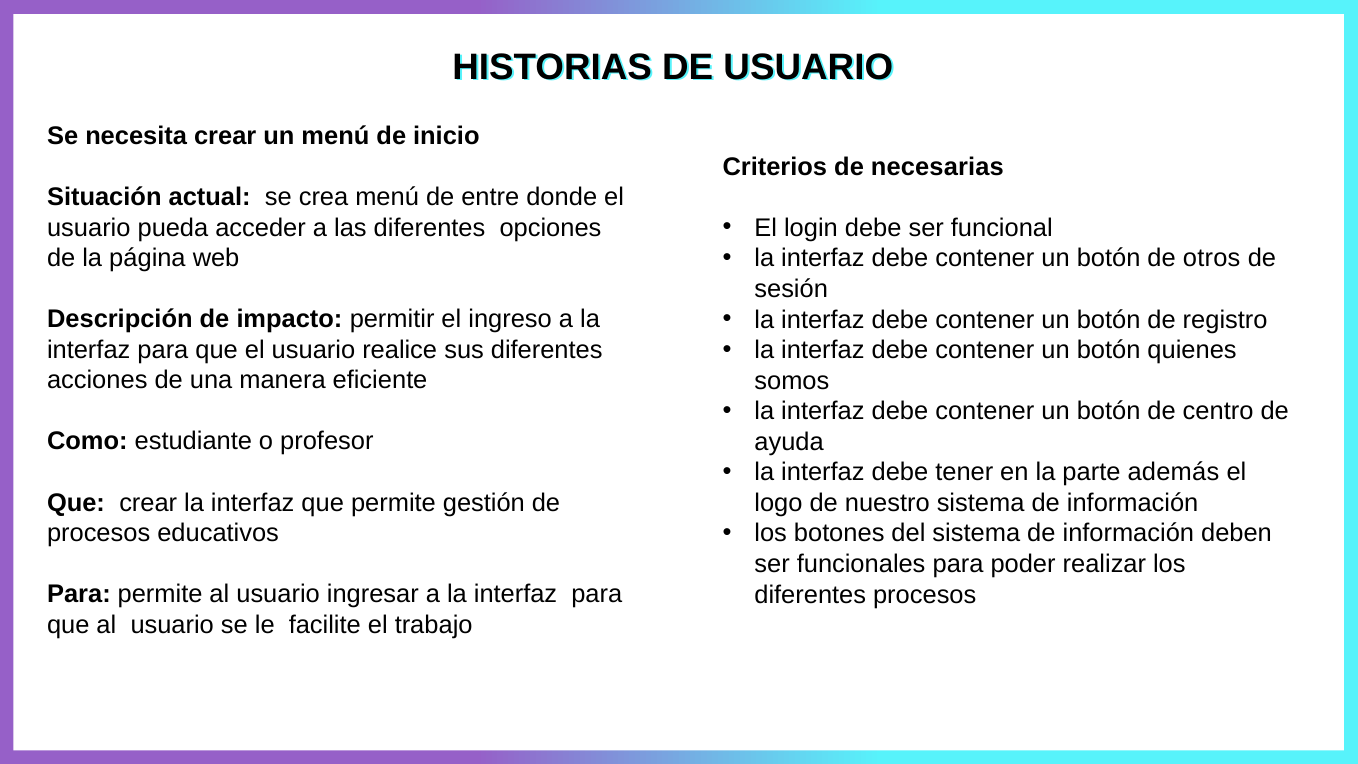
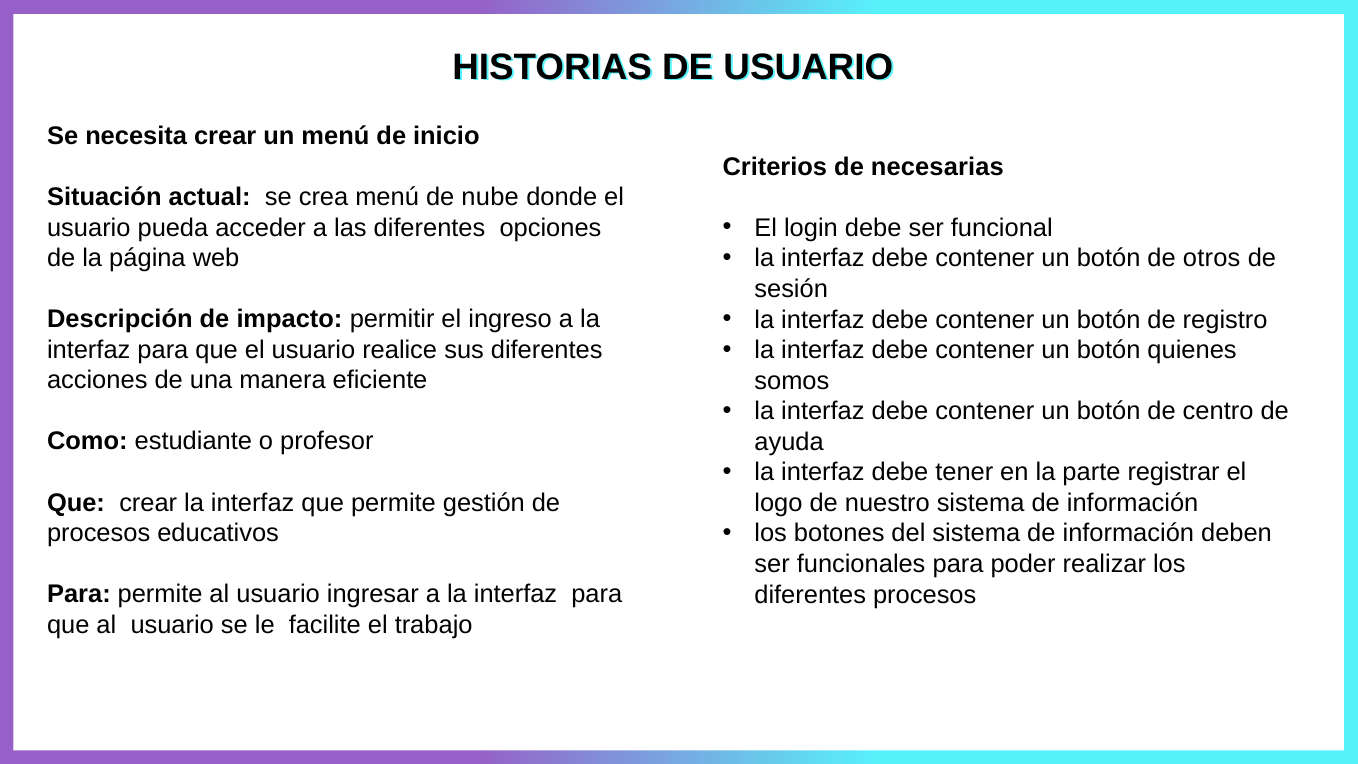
entre: entre -> nube
además: además -> registrar
